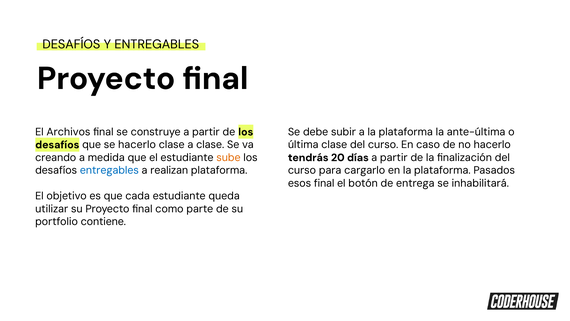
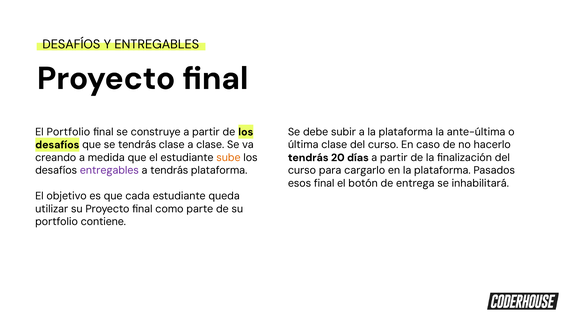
Archivos at (68, 132): Archivos -> Portfolio
se hacerlo: hacerlo -> tendrás
entregables at (109, 170) colour: blue -> purple
a realizan: realizan -> tendrás
